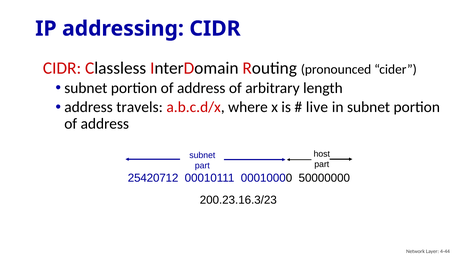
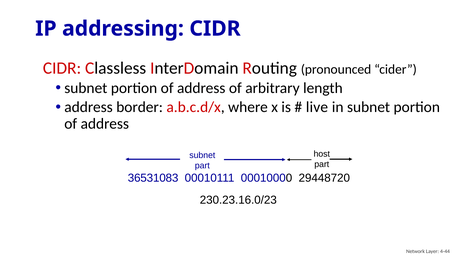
travels: travels -> border
25420712: 25420712 -> 36531083
50000000: 50000000 -> 29448720
200.23.16.3/23: 200.23.16.3/23 -> 230.23.16.0/23
